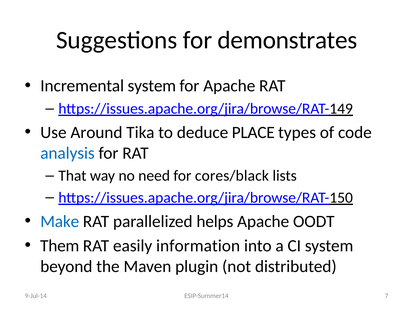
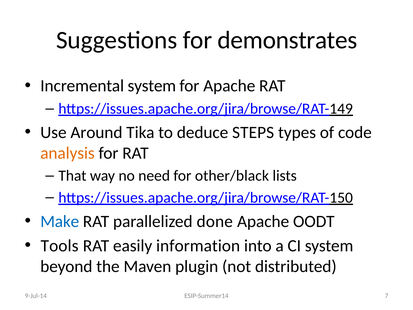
PLACE: PLACE -> STEPS
analysis colour: blue -> orange
cores/black: cores/black -> other/black
helps: helps -> done
Them: Them -> Tools
